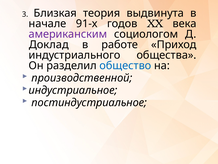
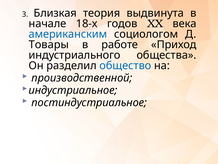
91-х: 91-х -> 18-х
американским colour: purple -> blue
Доклад: Доклад -> Товары
